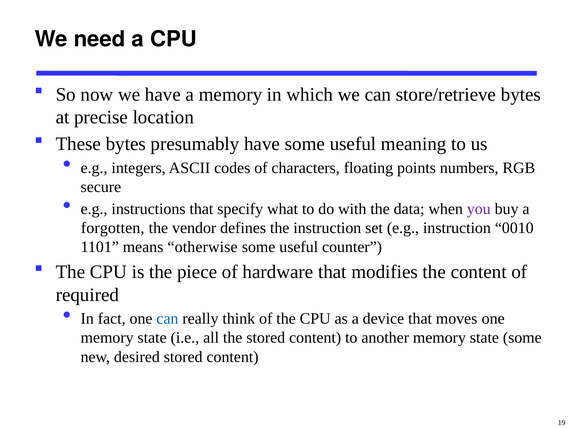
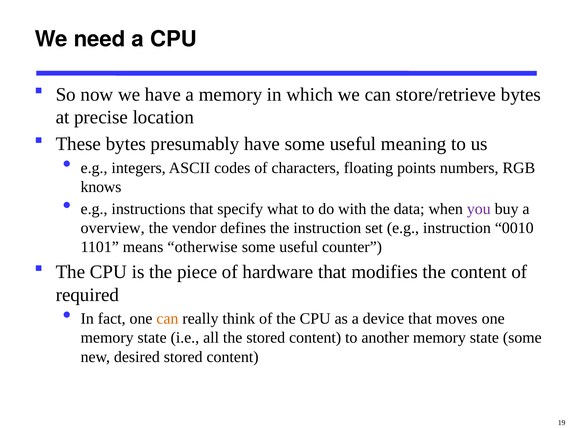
secure: secure -> knows
forgotten: forgotten -> overview
can at (167, 319) colour: blue -> orange
